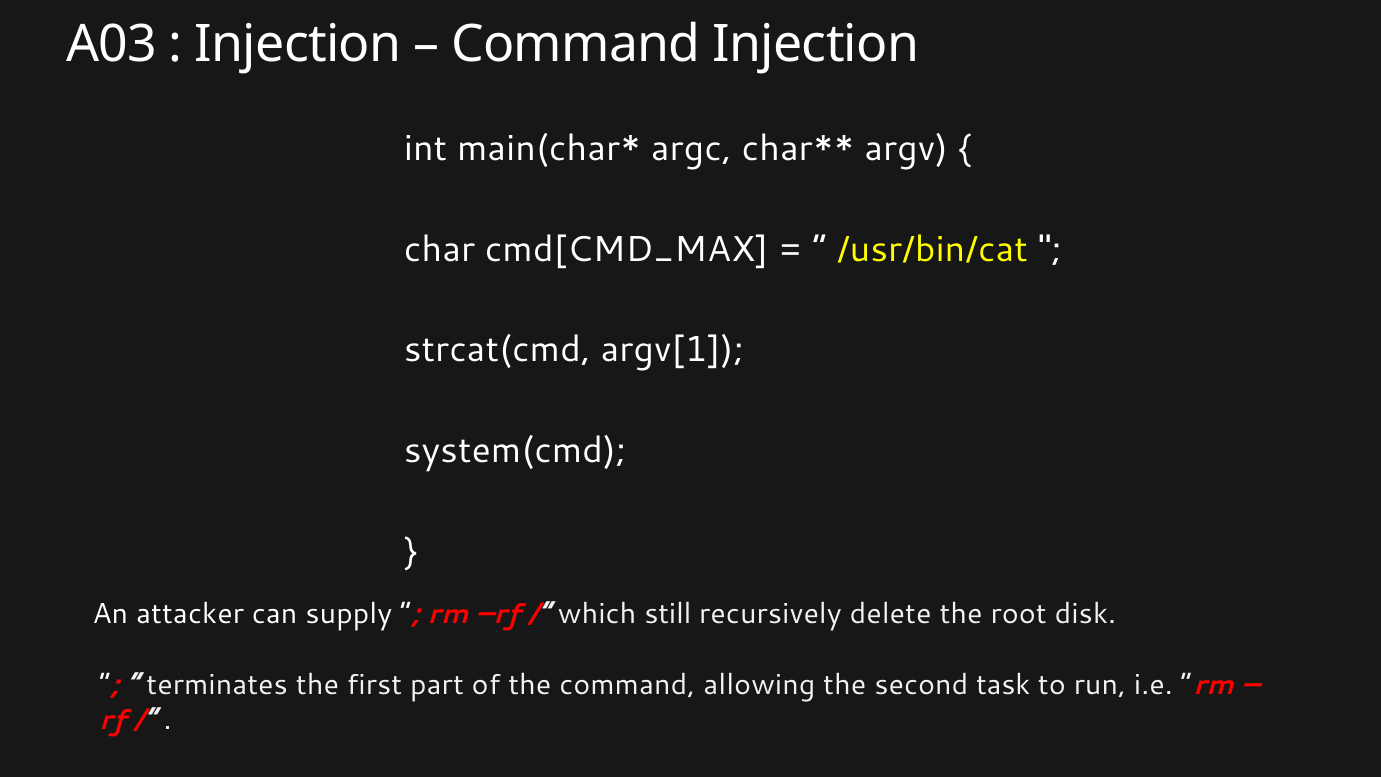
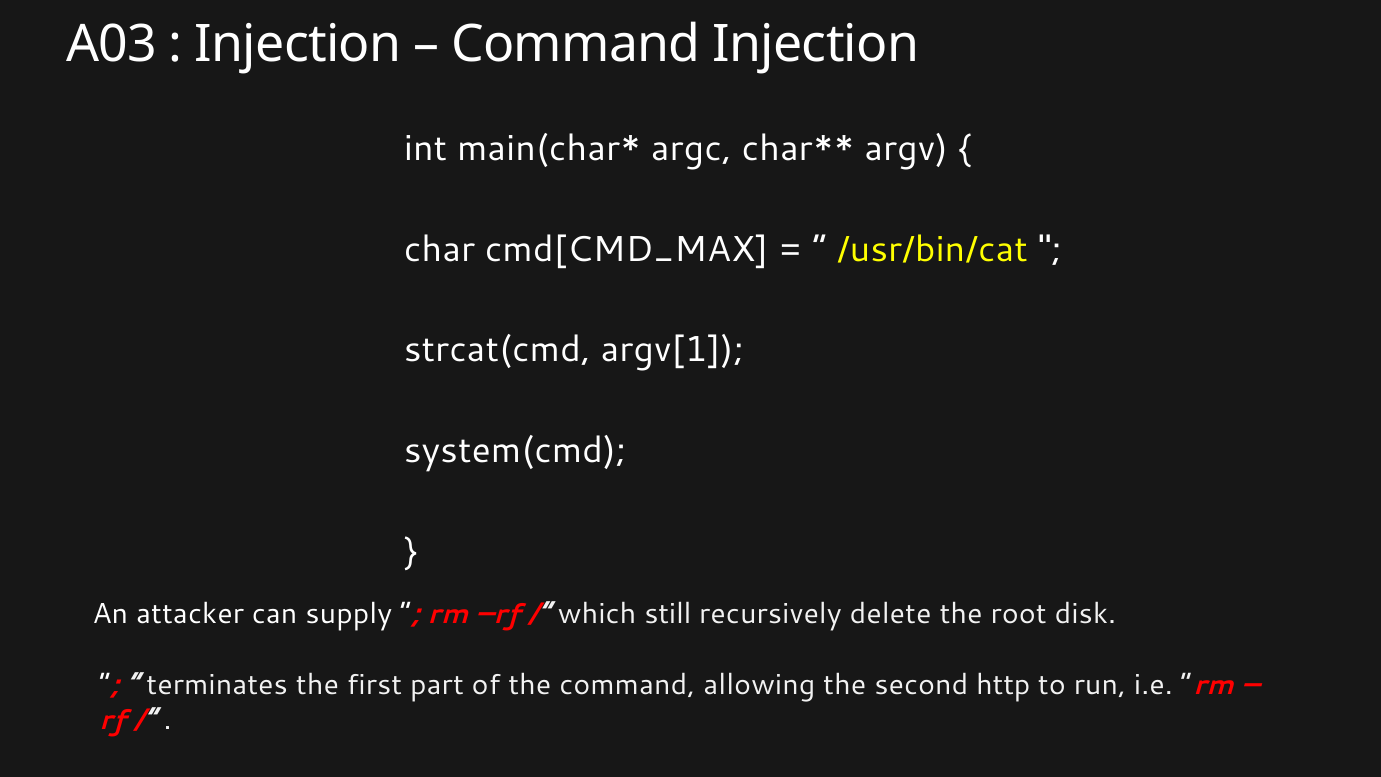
task: task -> http
